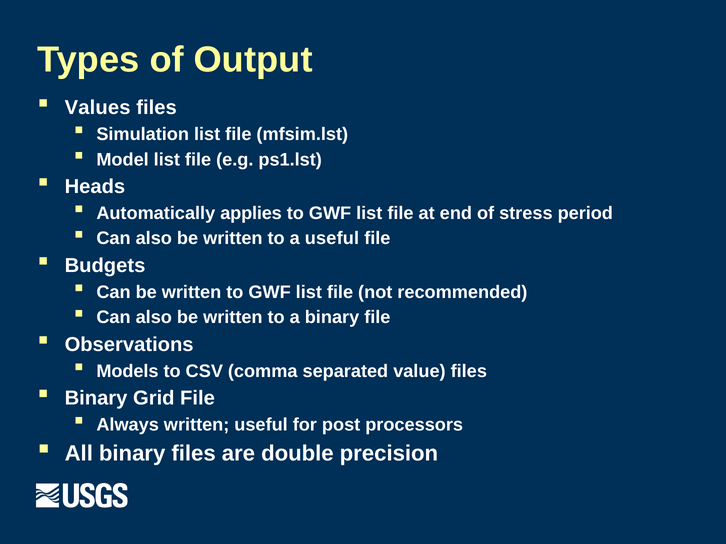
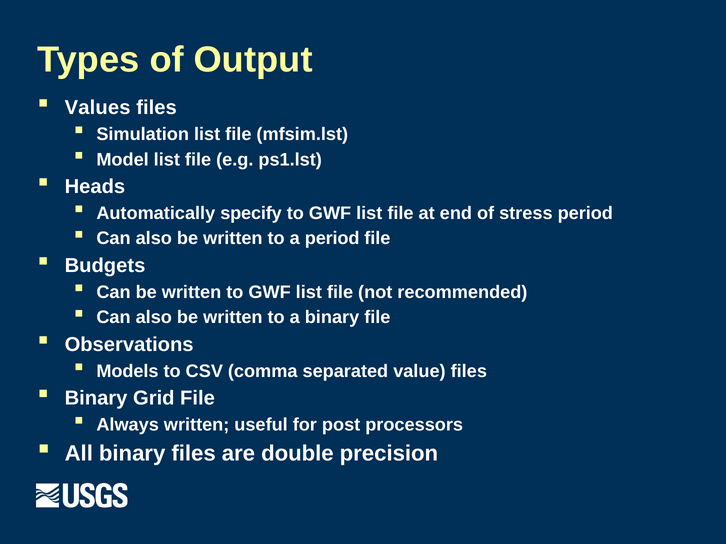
applies: applies -> specify
a useful: useful -> period
